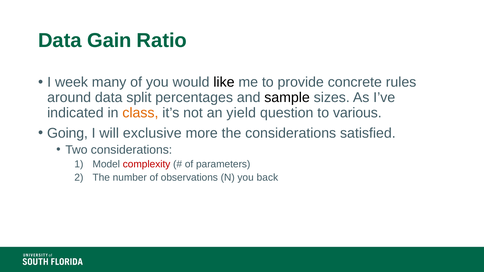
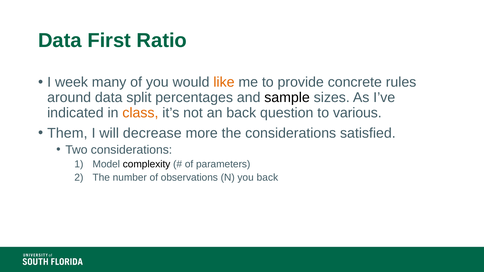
Gain: Gain -> First
like colour: black -> orange
an yield: yield -> back
Going: Going -> Them
exclusive: exclusive -> decrease
complexity colour: red -> black
